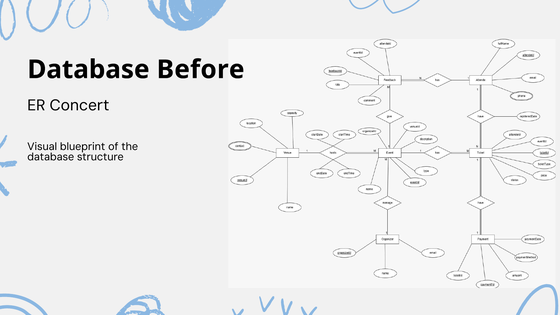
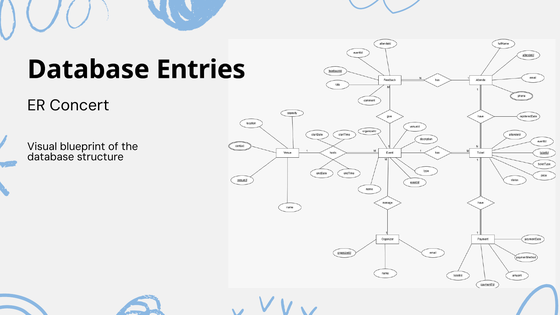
Before: Before -> Entries
